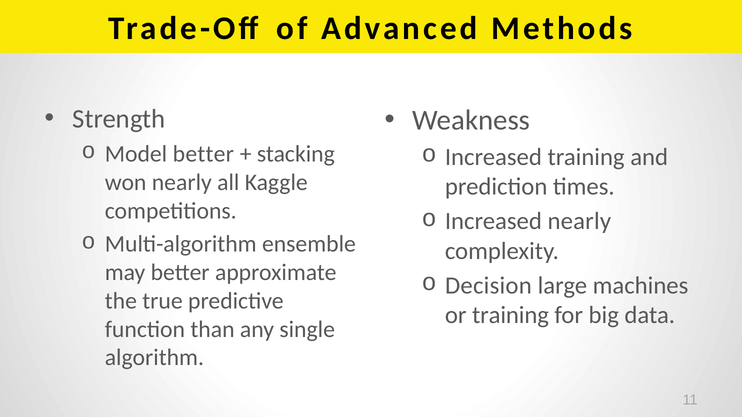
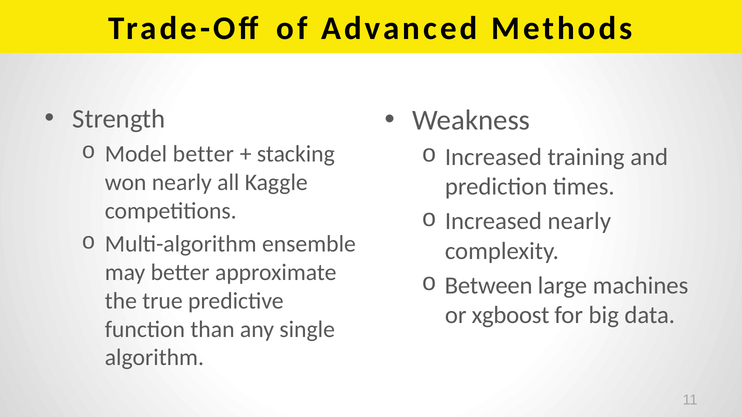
Decision: Decision -> Between
or training: training -> xgboost
